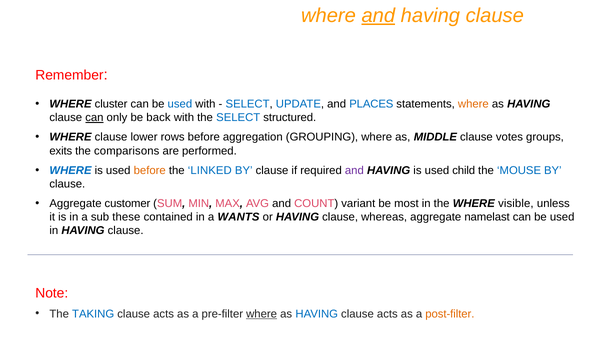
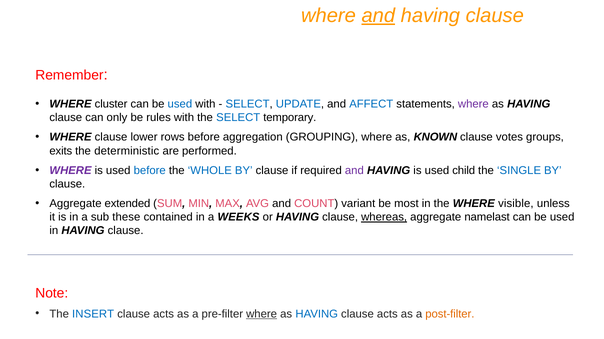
PLACES: PLACES -> AFFECT
where at (473, 104) colour: orange -> purple
can at (94, 118) underline: present -> none
back: back -> rules
structured: structured -> temporary
MIDDLE: MIDDLE -> KNOWN
comparisons: comparisons -> deterministic
WHERE at (71, 171) colour: blue -> purple
before at (150, 171) colour: orange -> blue
LINKED: LINKED -> WHOLE
MOUSE: MOUSE -> SINGLE
customer: customer -> extended
WANTS: WANTS -> WEEKS
whereas underline: none -> present
TAKING: TAKING -> INSERT
